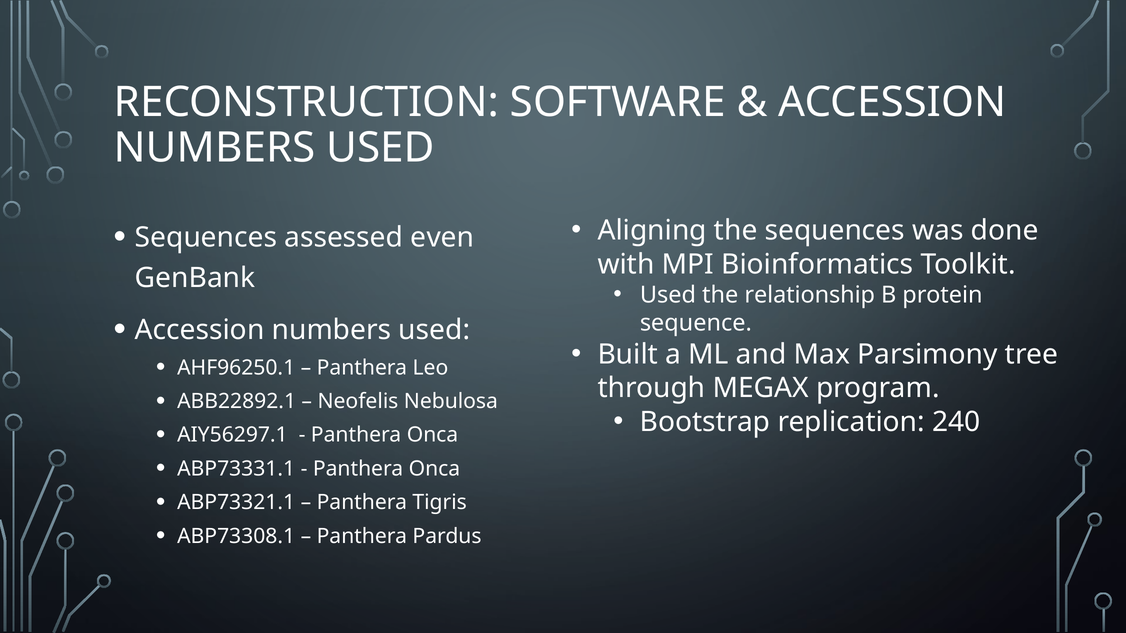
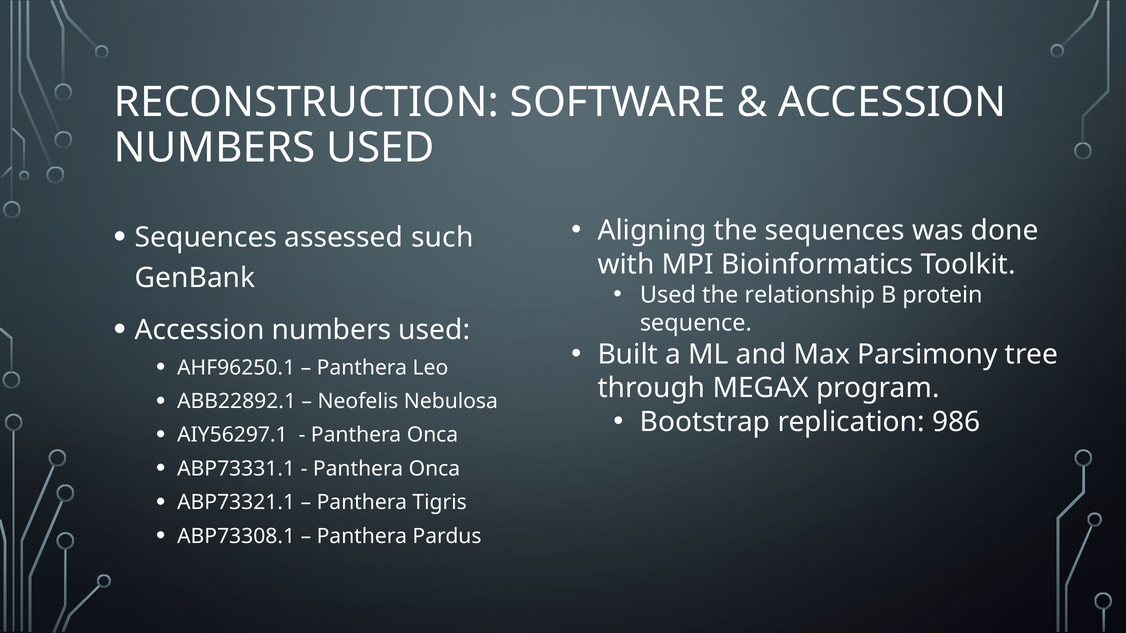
even: even -> such
240: 240 -> 986
